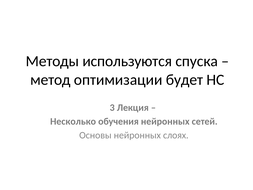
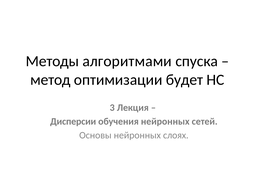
используются: используются -> алгоритмами
Несколько: Несколько -> Дисперсии
